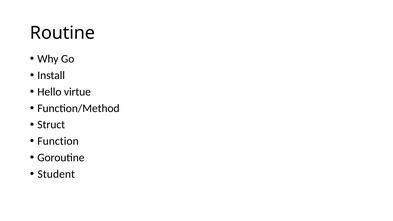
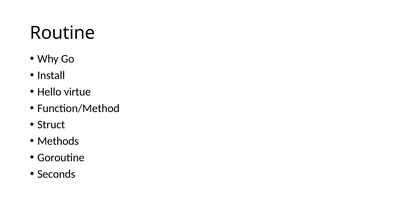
Function: Function -> Methods
Student: Student -> Seconds
